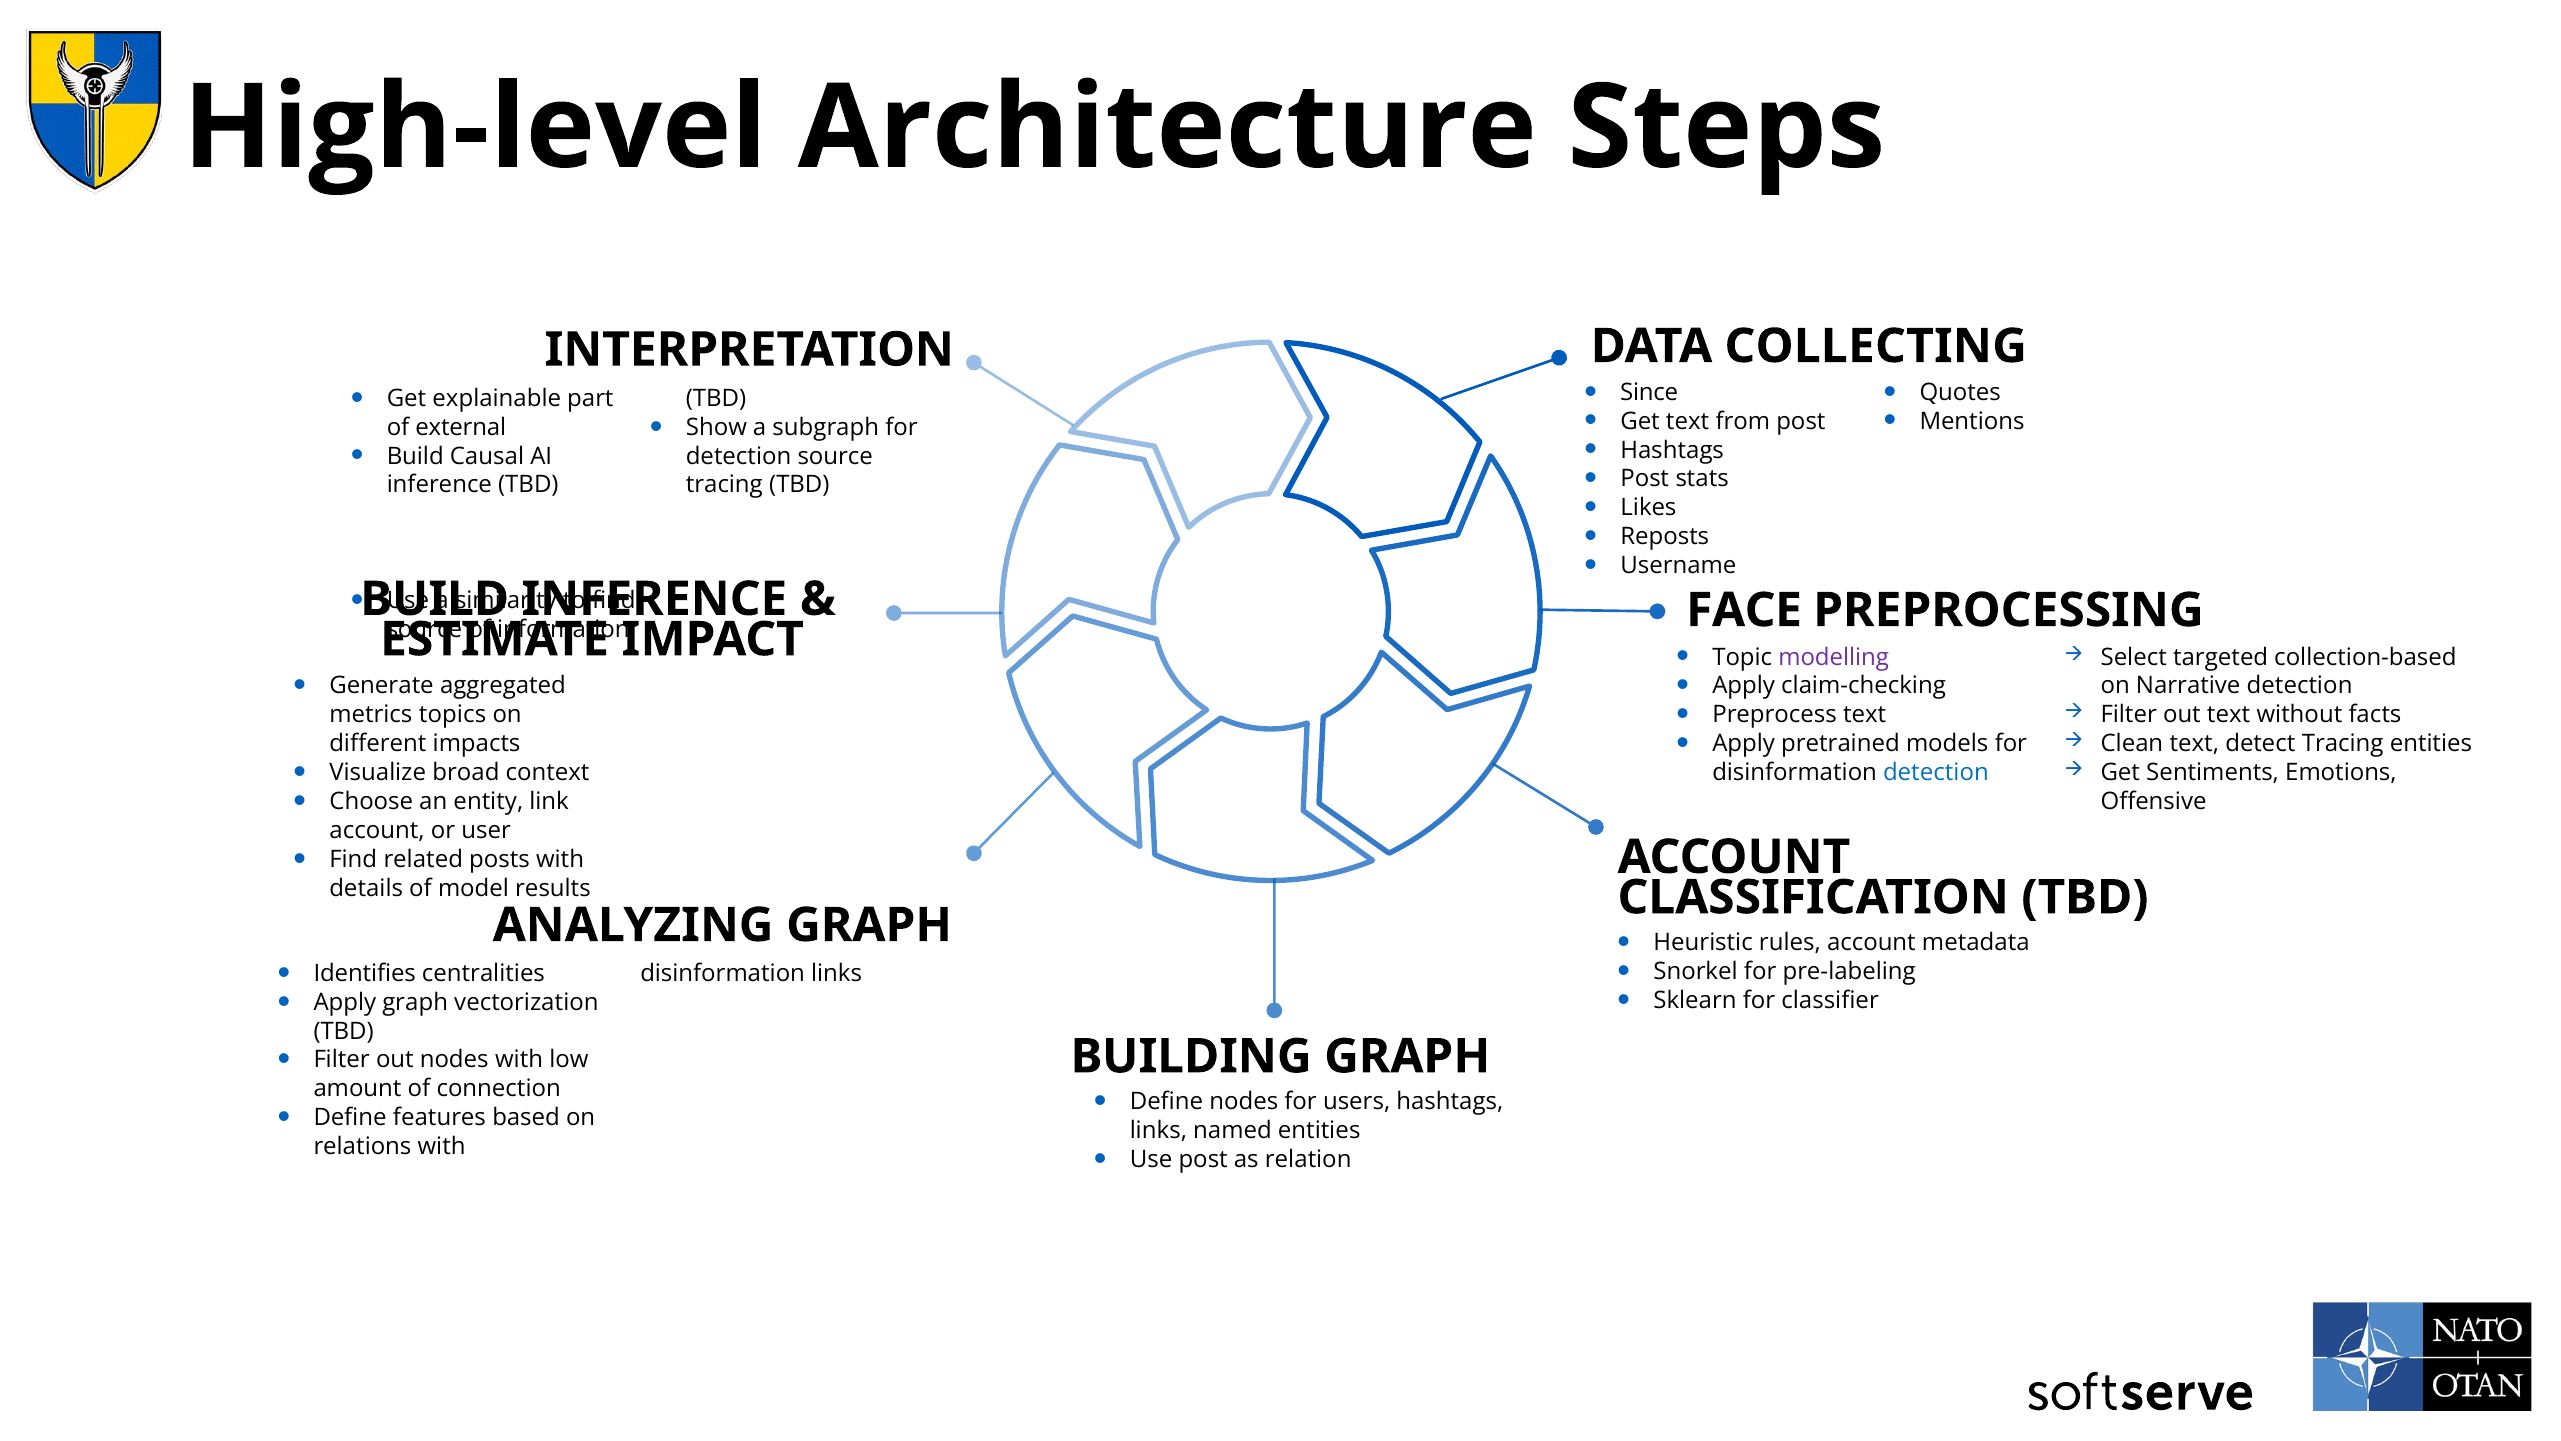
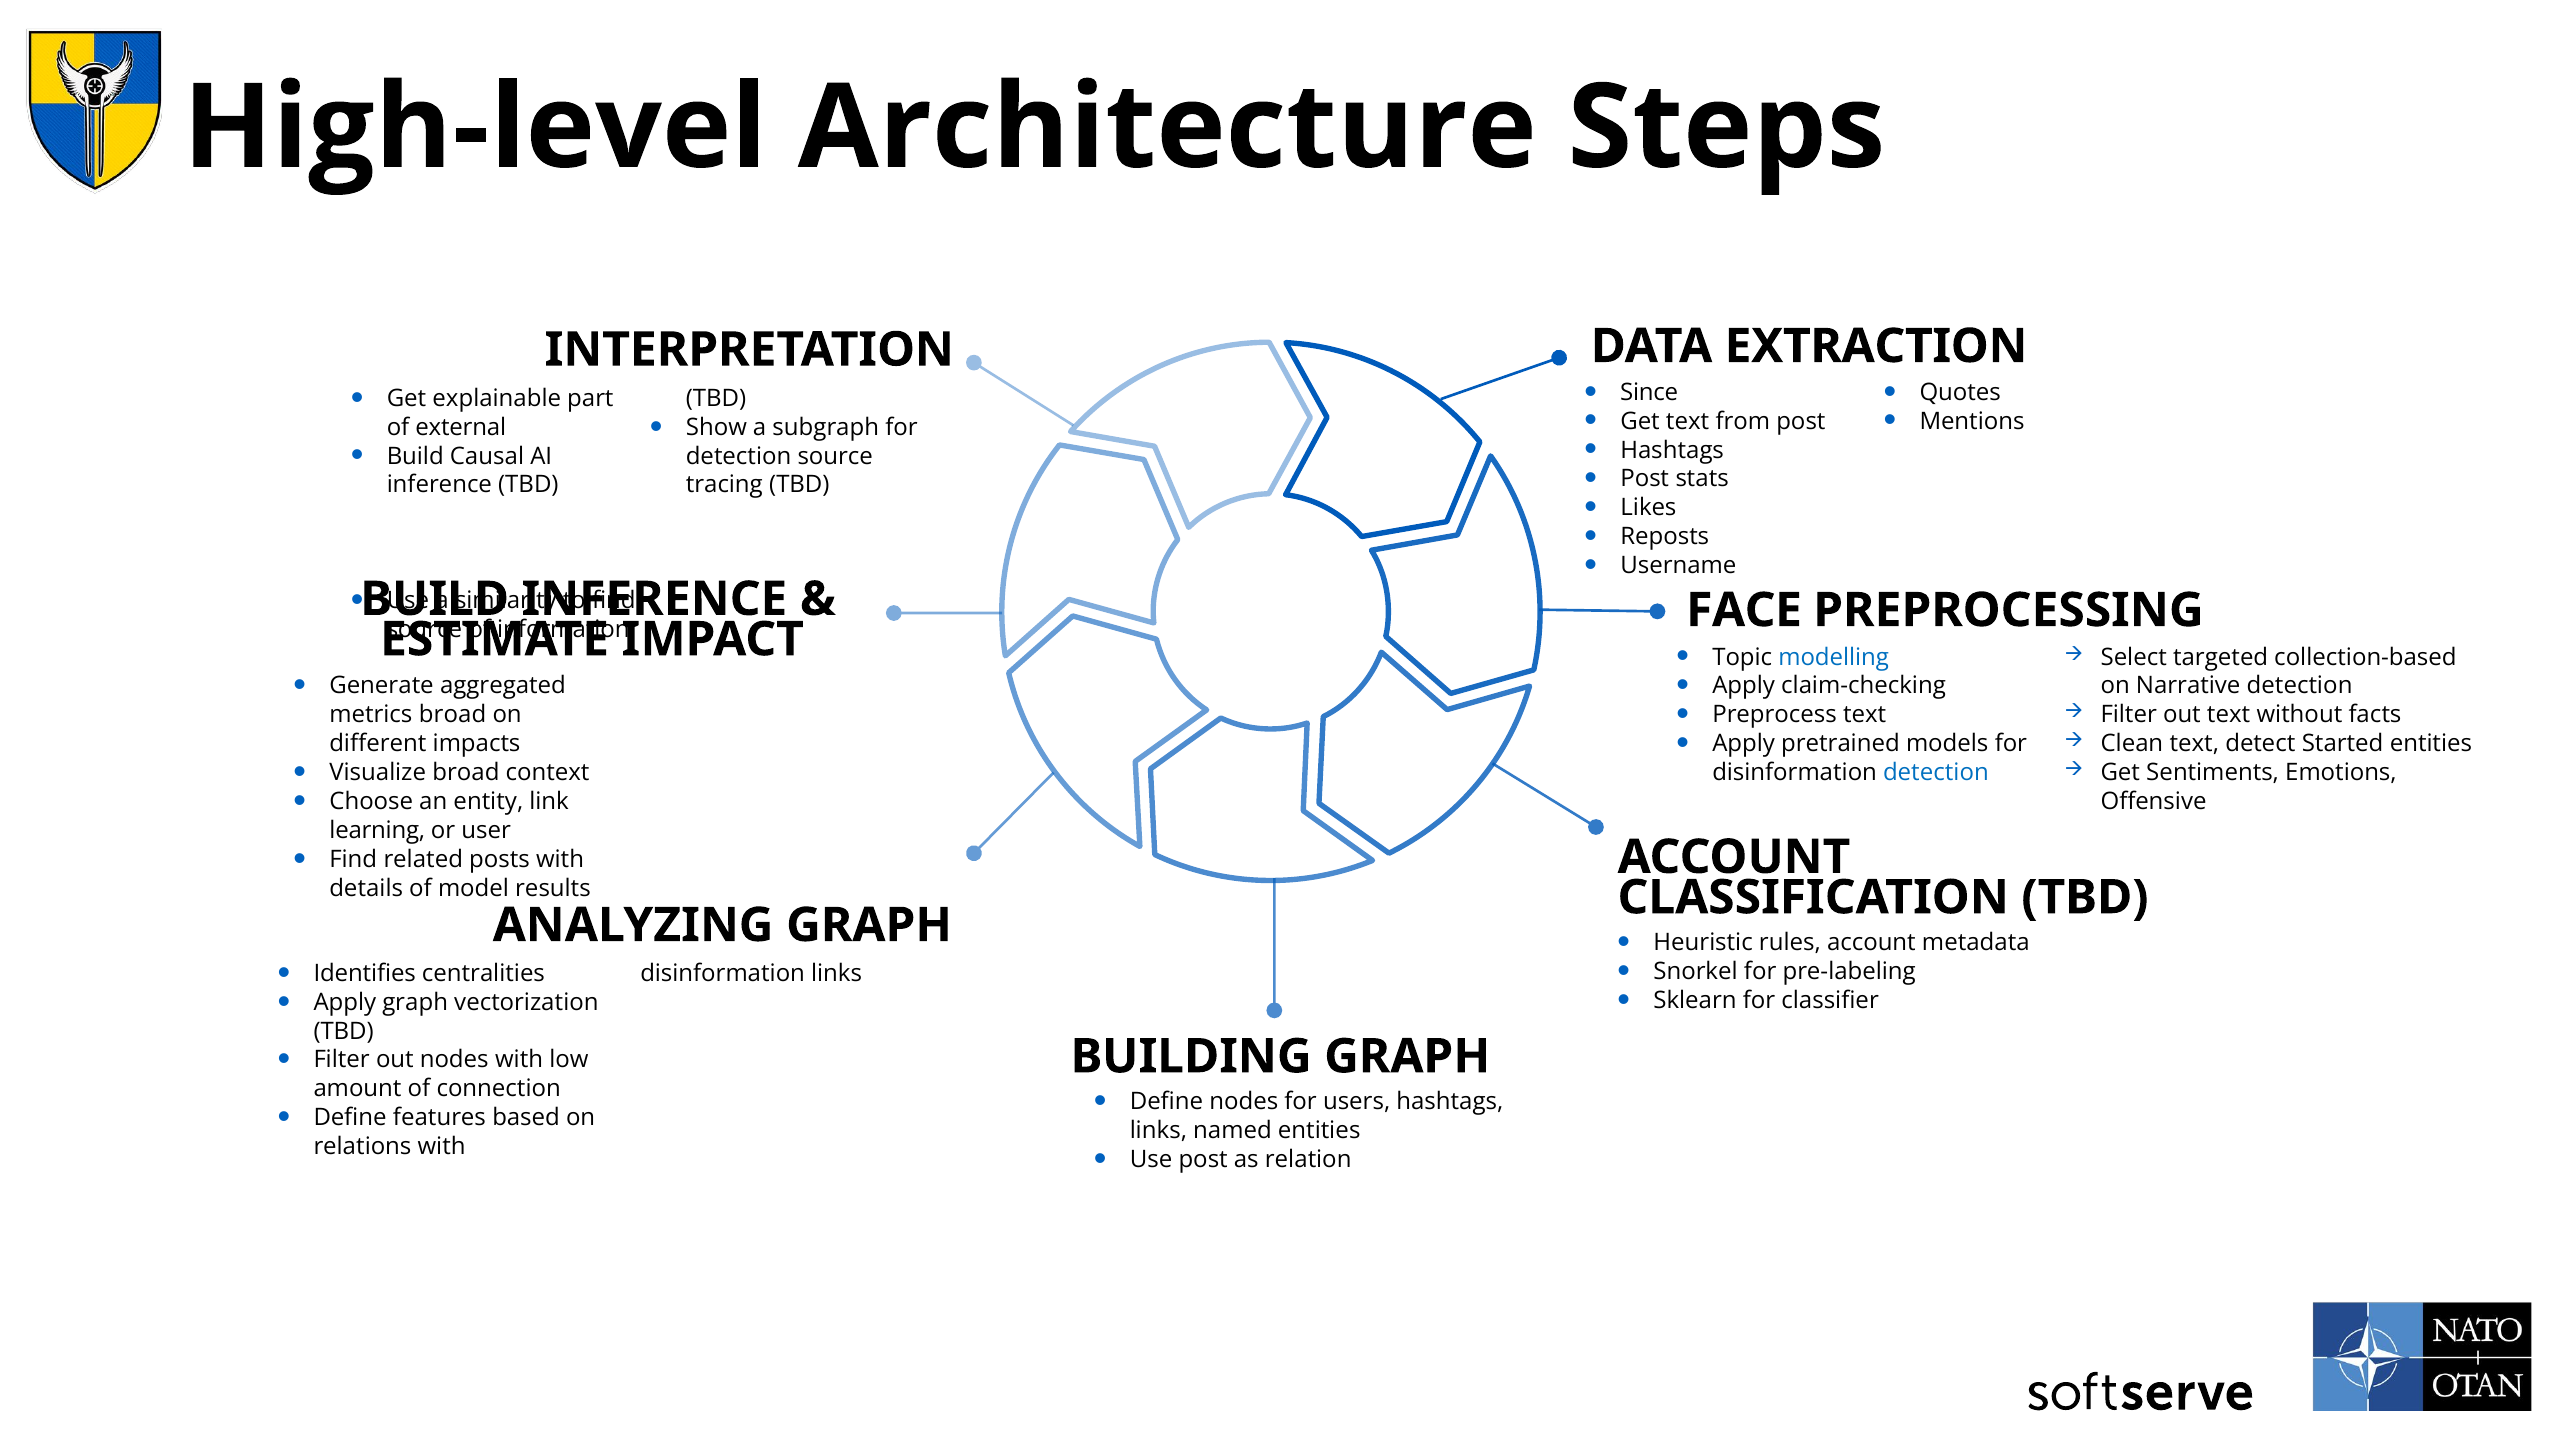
COLLECTING: COLLECTING -> EXTRACTION
modelling colour: purple -> blue
metrics topics: topics -> broad
detect Tracing: Tracing -> Started
account at (377, 830): account -> learning
